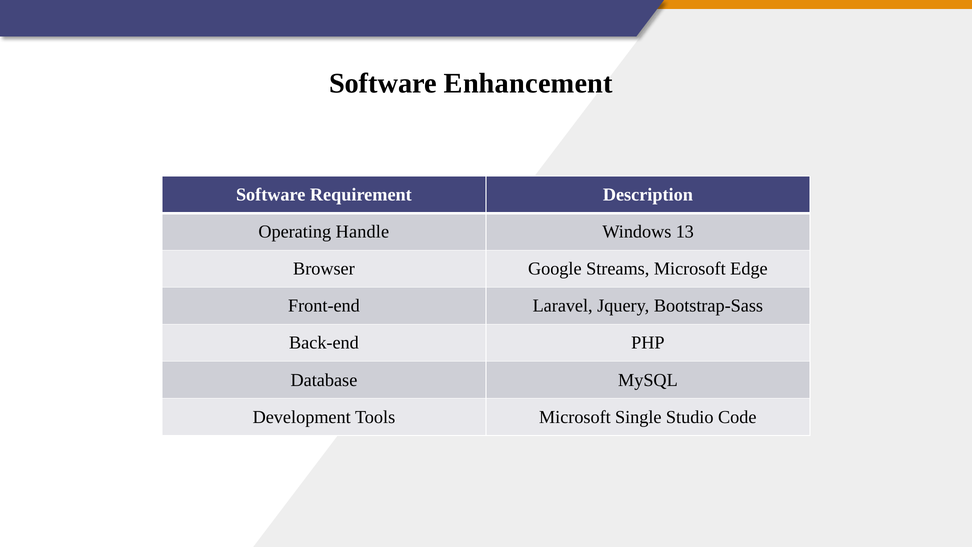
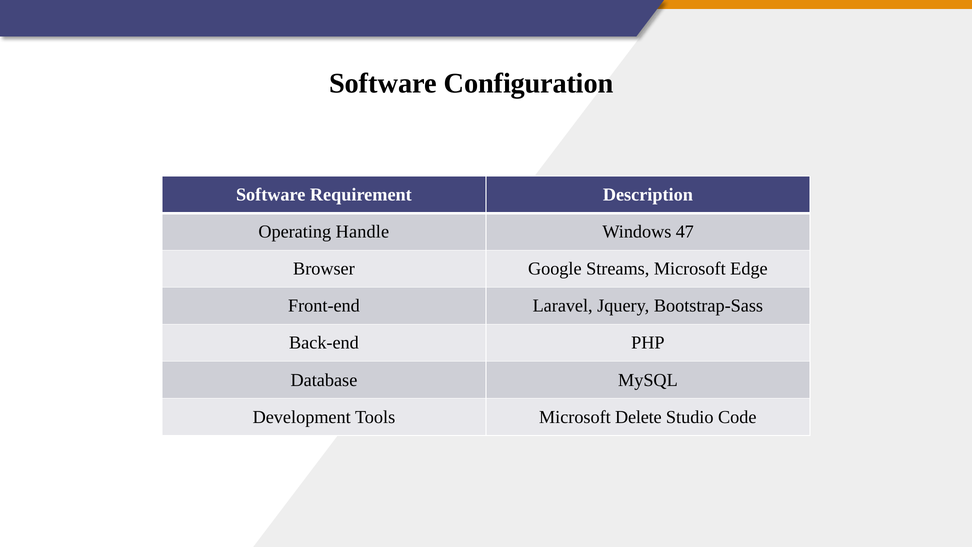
Enhancement: Enhancement -> Configuration
13: 13 -> 47
Single: Single -> Delete
